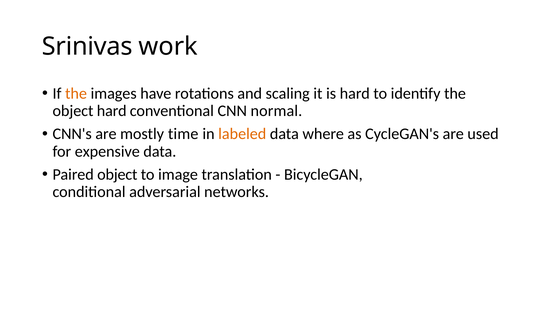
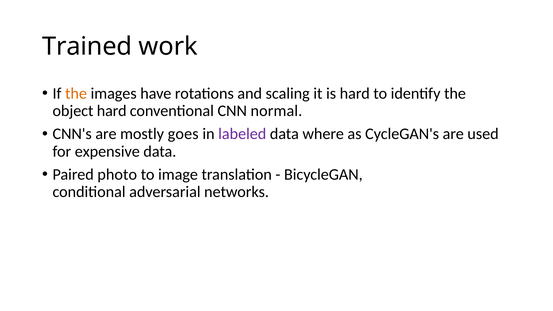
Srinivas: Srinivas -> Trained
time: time -> goes
labeled colour: orange -> purple
Paired object: object -> photo
